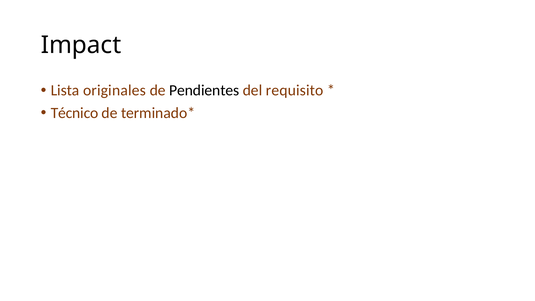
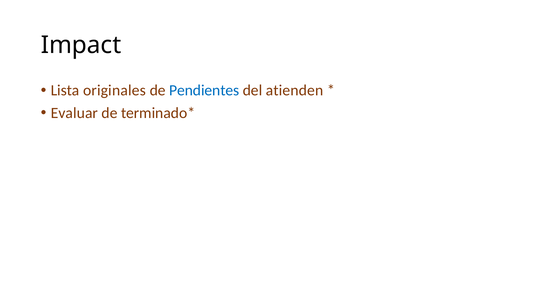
Pendientes colour: black -> blue
requisito: requisito -> atienden
Técnico: Técnico -> Evaluar
